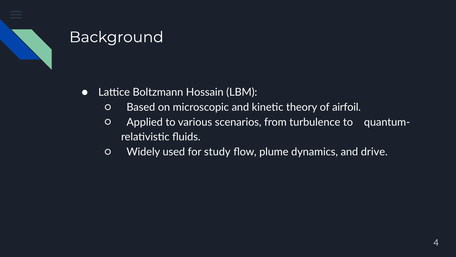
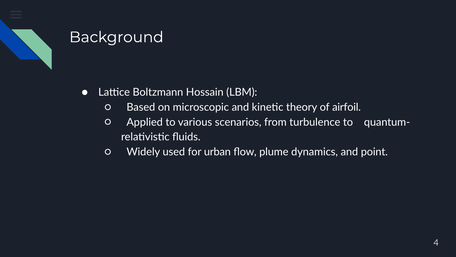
study: study -> urban
drive: drive -> point
